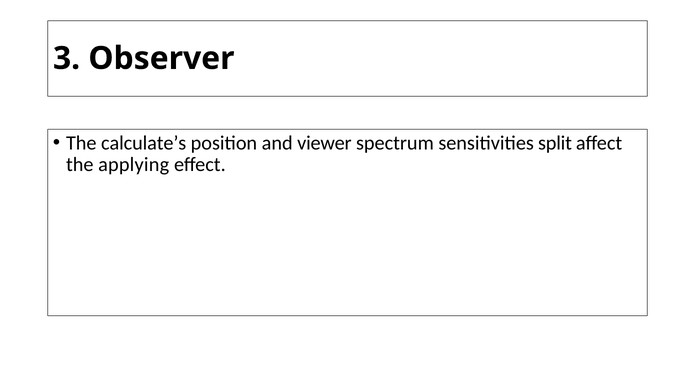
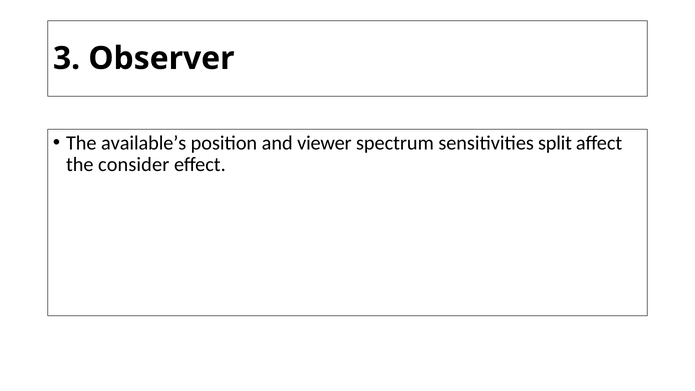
calculate’s: calculate’s -> available’s
applying: applying -> consider
